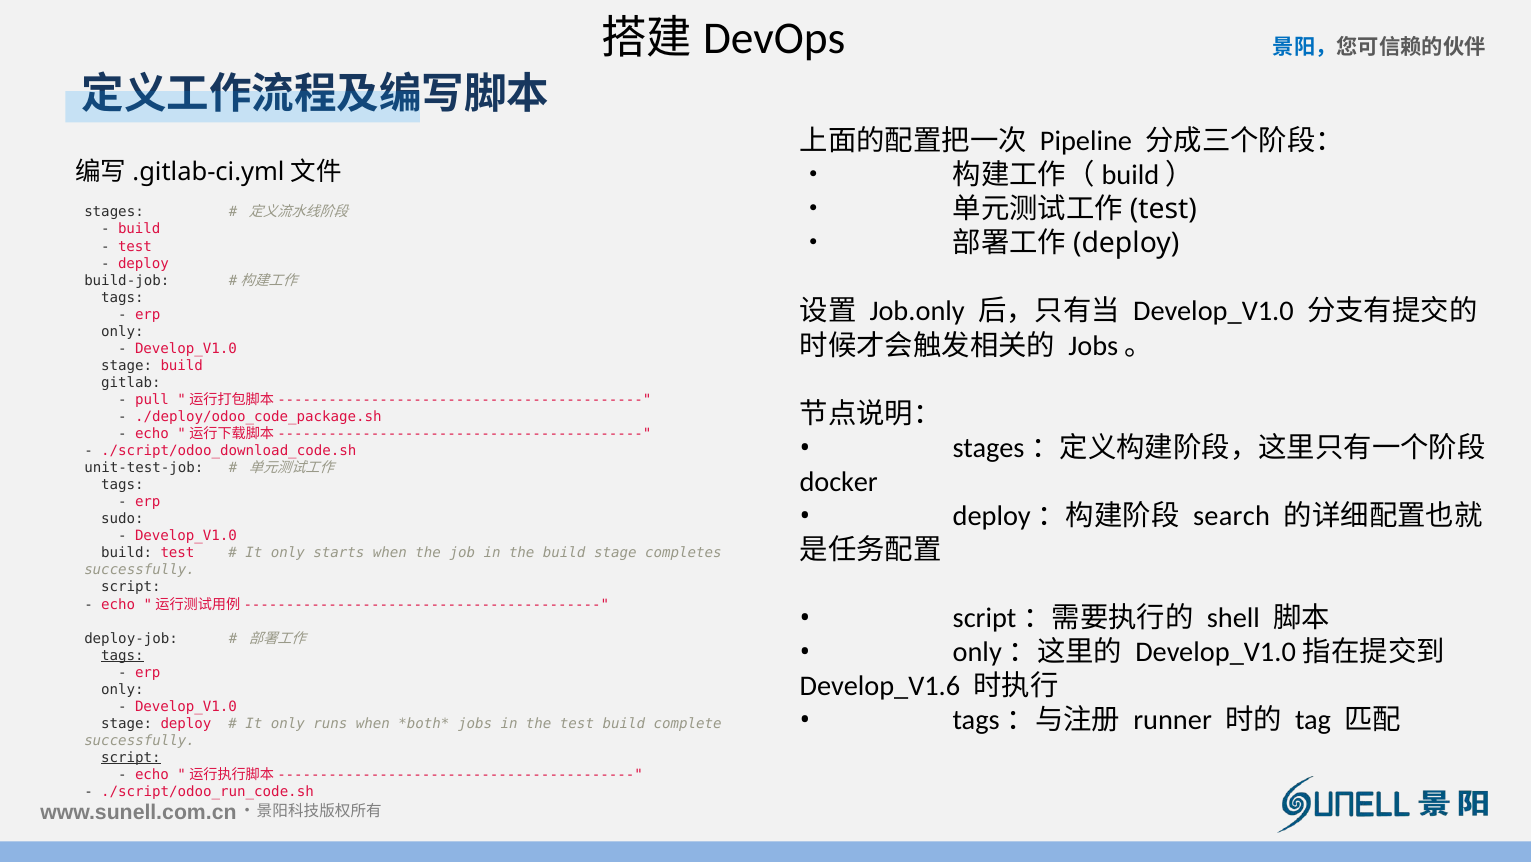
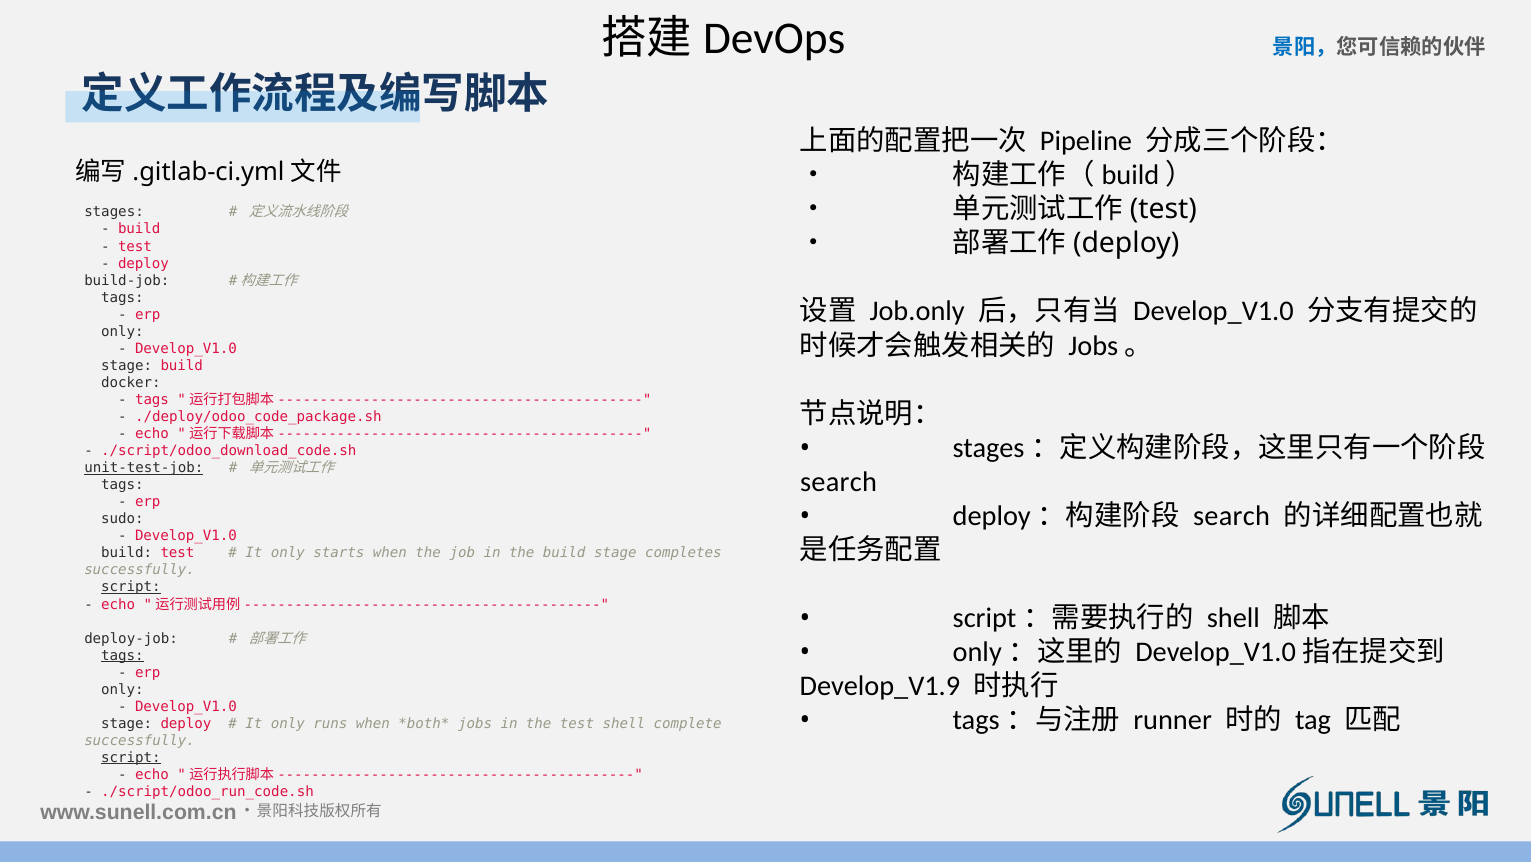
gitlab: gitlab -> docker
pull at (152, 400): pull -> tags
unit-test-job underline: none -> present
docker at (839, 482): docker -> search
script at (131, 587) underline: none -> present
Develop_V1.6: Develop_V1.6 -> Develop_V1.9
test build: build -> shell
